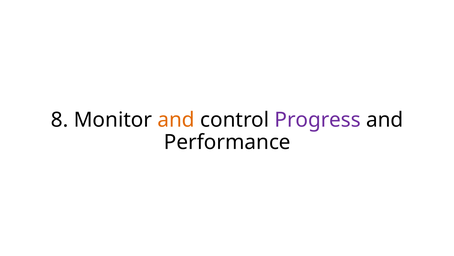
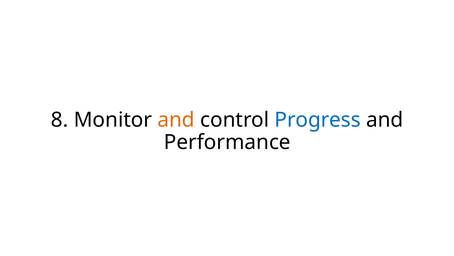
Progress colour: purple -> blue
